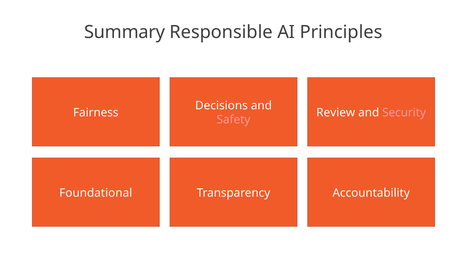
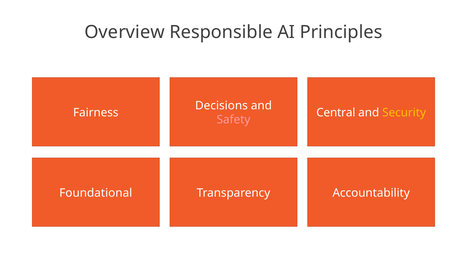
Summary: Summary -> Overview
Review: Review -> Central
Security colour: pink -> yellow
